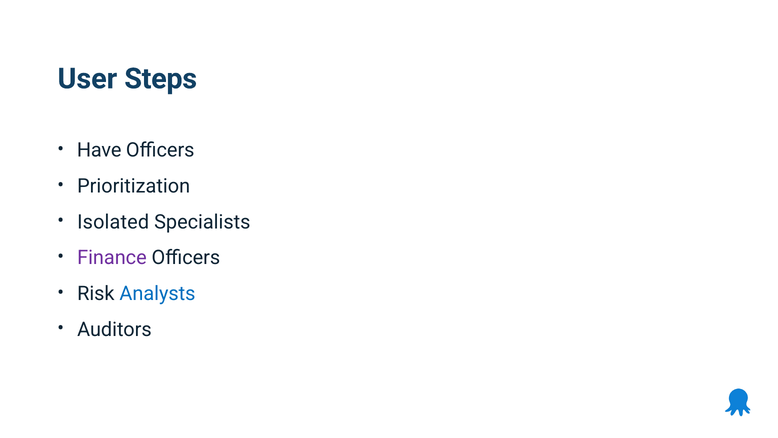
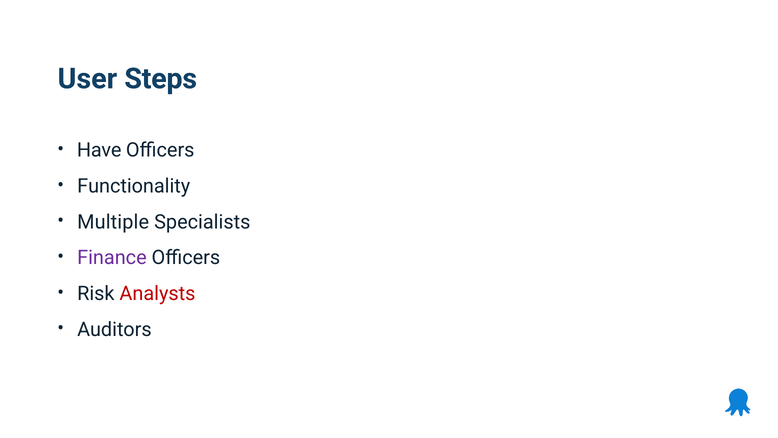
Prioritization: Prioritization -> Functionality
Isolated: Isolated -> Multiple
Analysts colour: blue -> red
